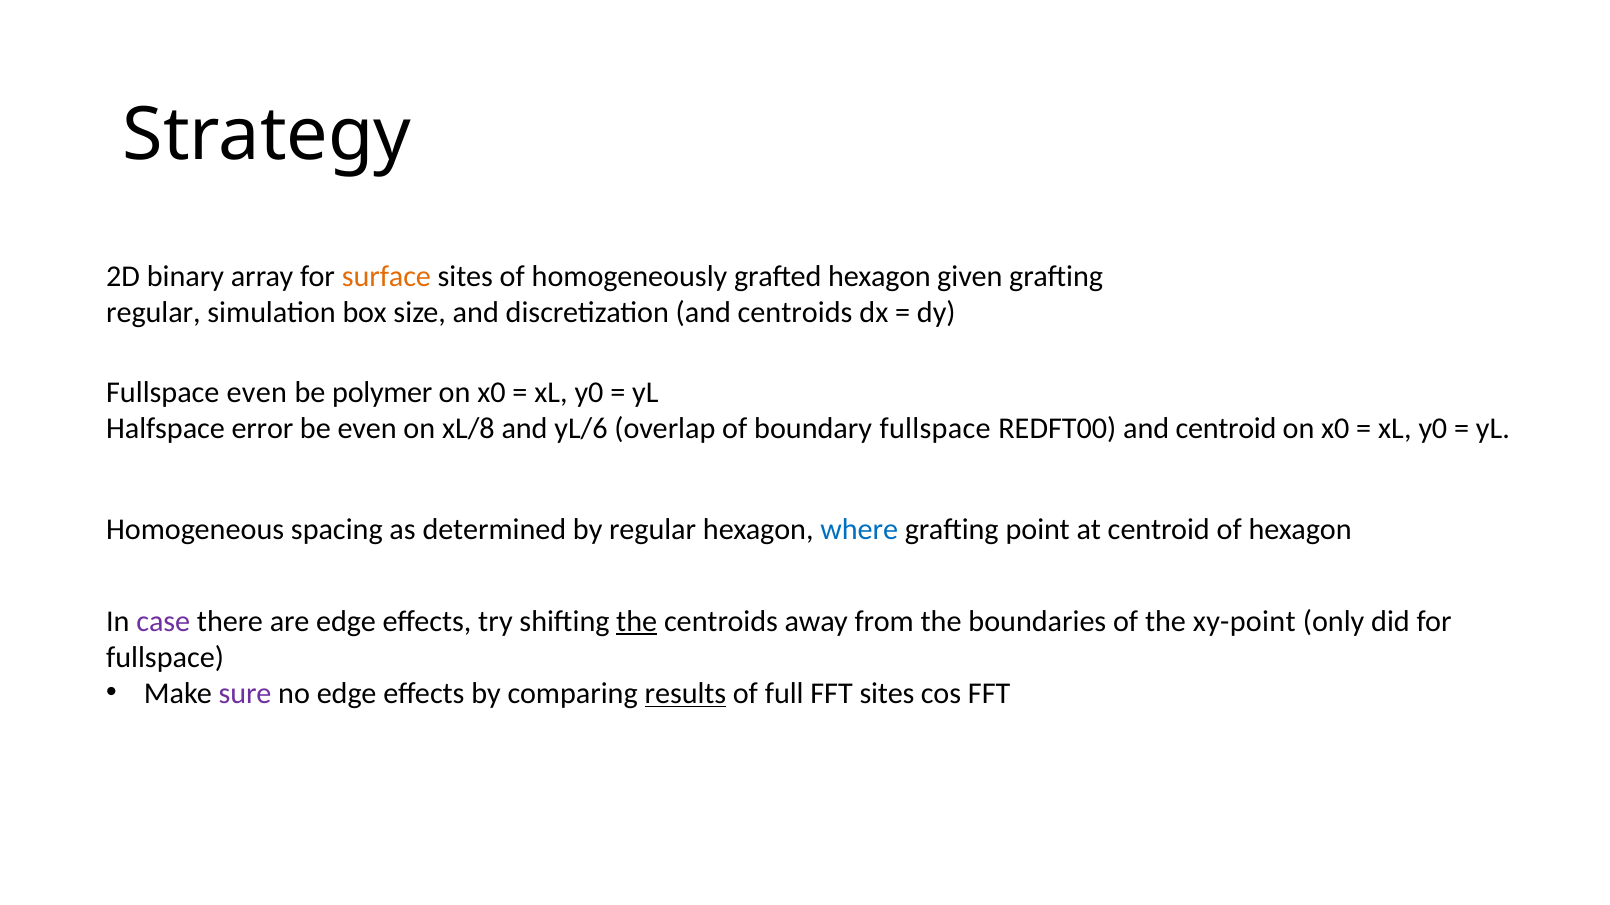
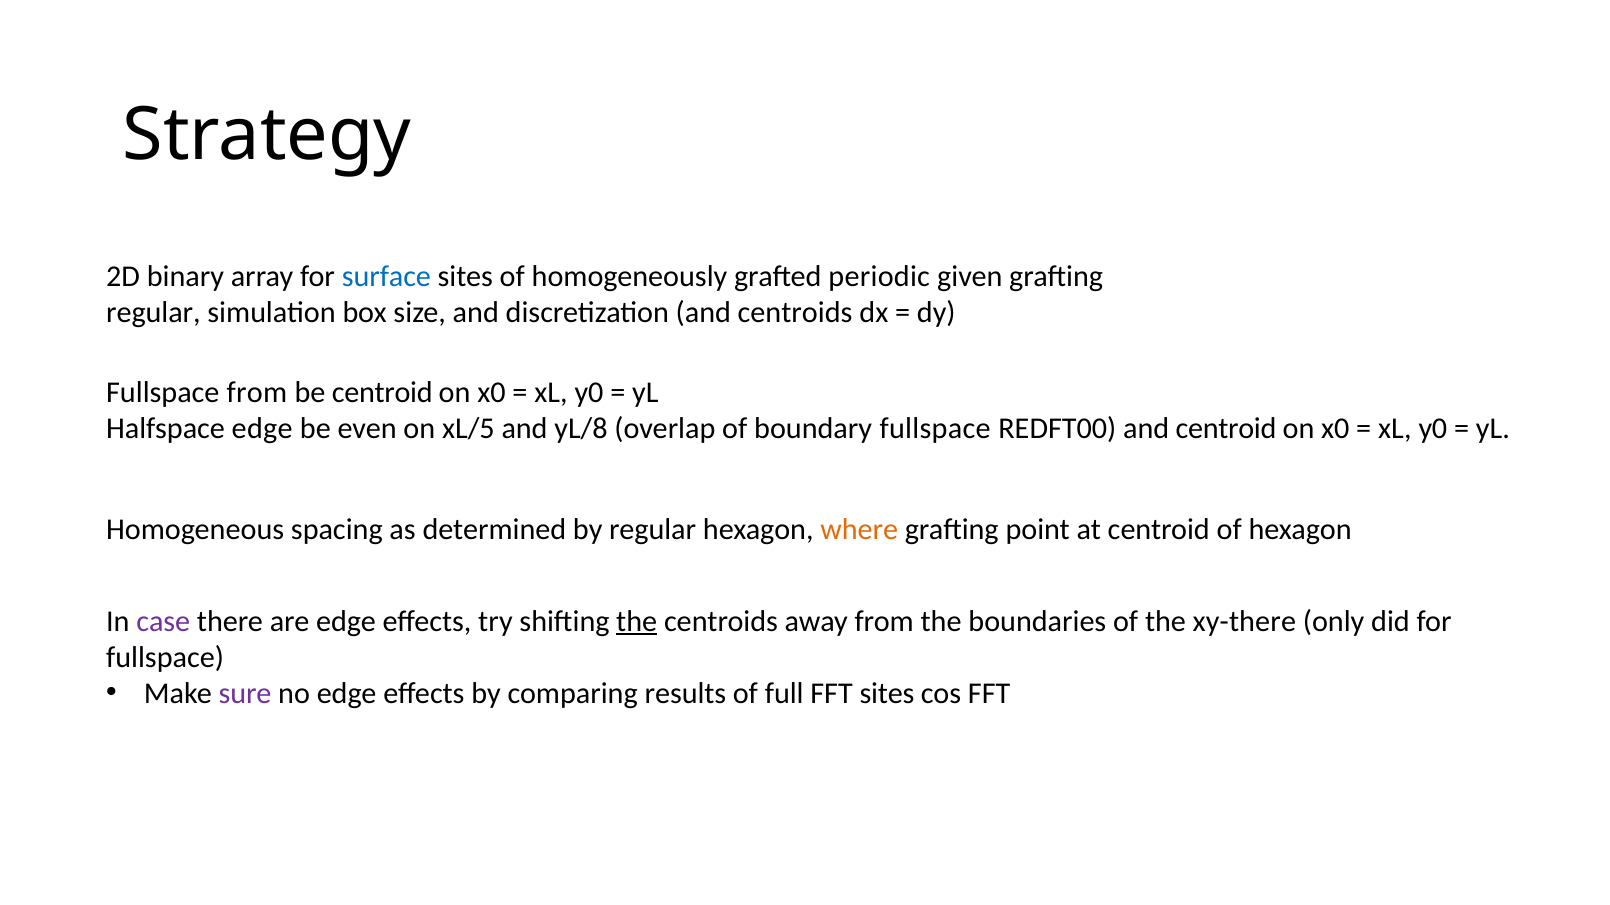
surface colour: orange -> blue
grafted hexagon: hexagon -> periodic
Fullspace even: even -> from
be polymer: polymer -> centroid
Halfspace error: error -> edge
xL/8: xL/8 -> xL/5
yL/6: yL/6 -> yL/8
where colour: blue -> orange
xy-point: xy-point -> xy-there
results underline: present -> none
